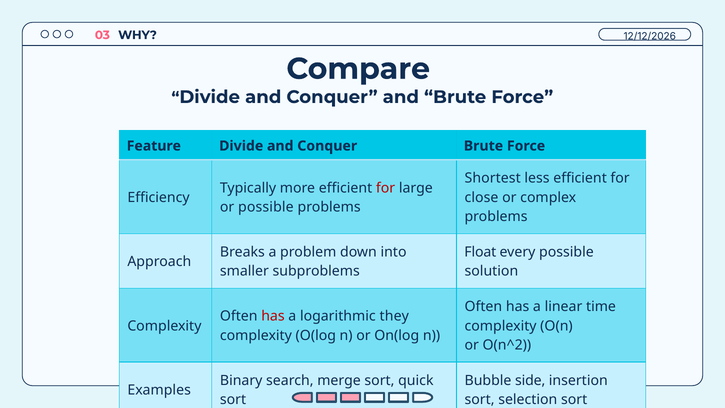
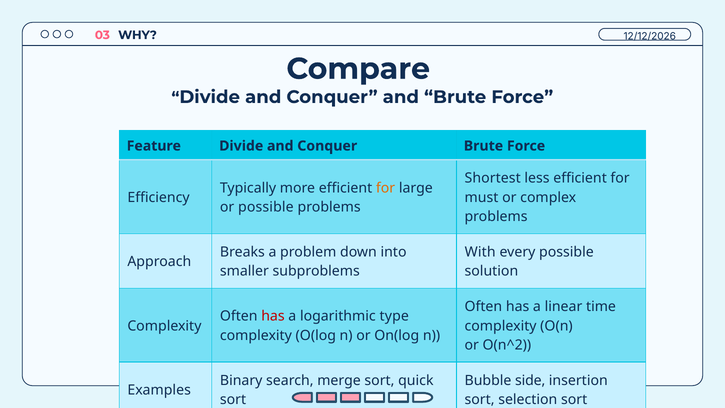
for at (386, 188) colour: red -> orange
close: close -> must
Float: Float -> With
they: they -> type
